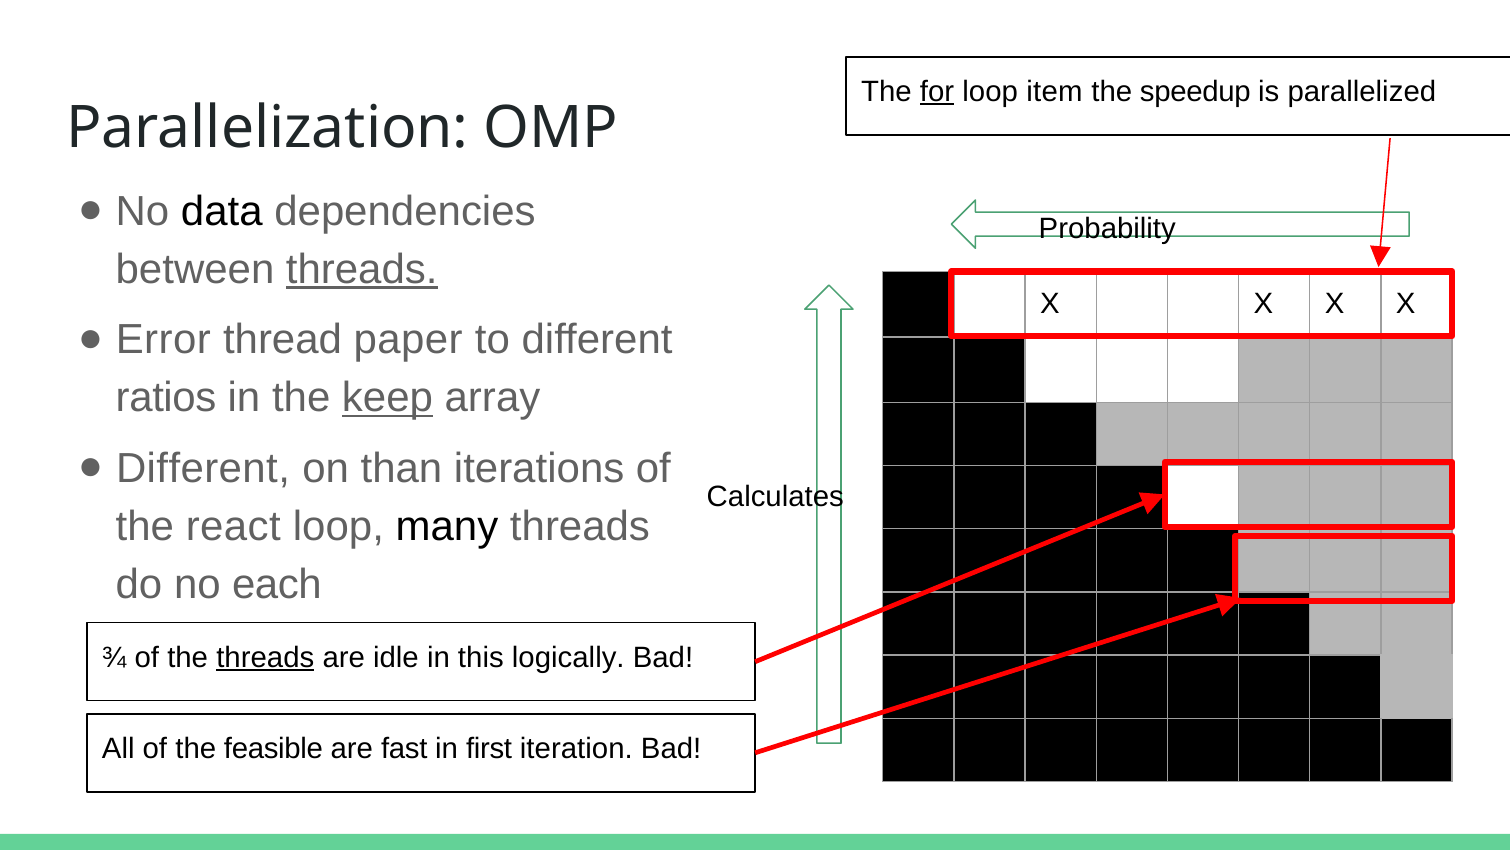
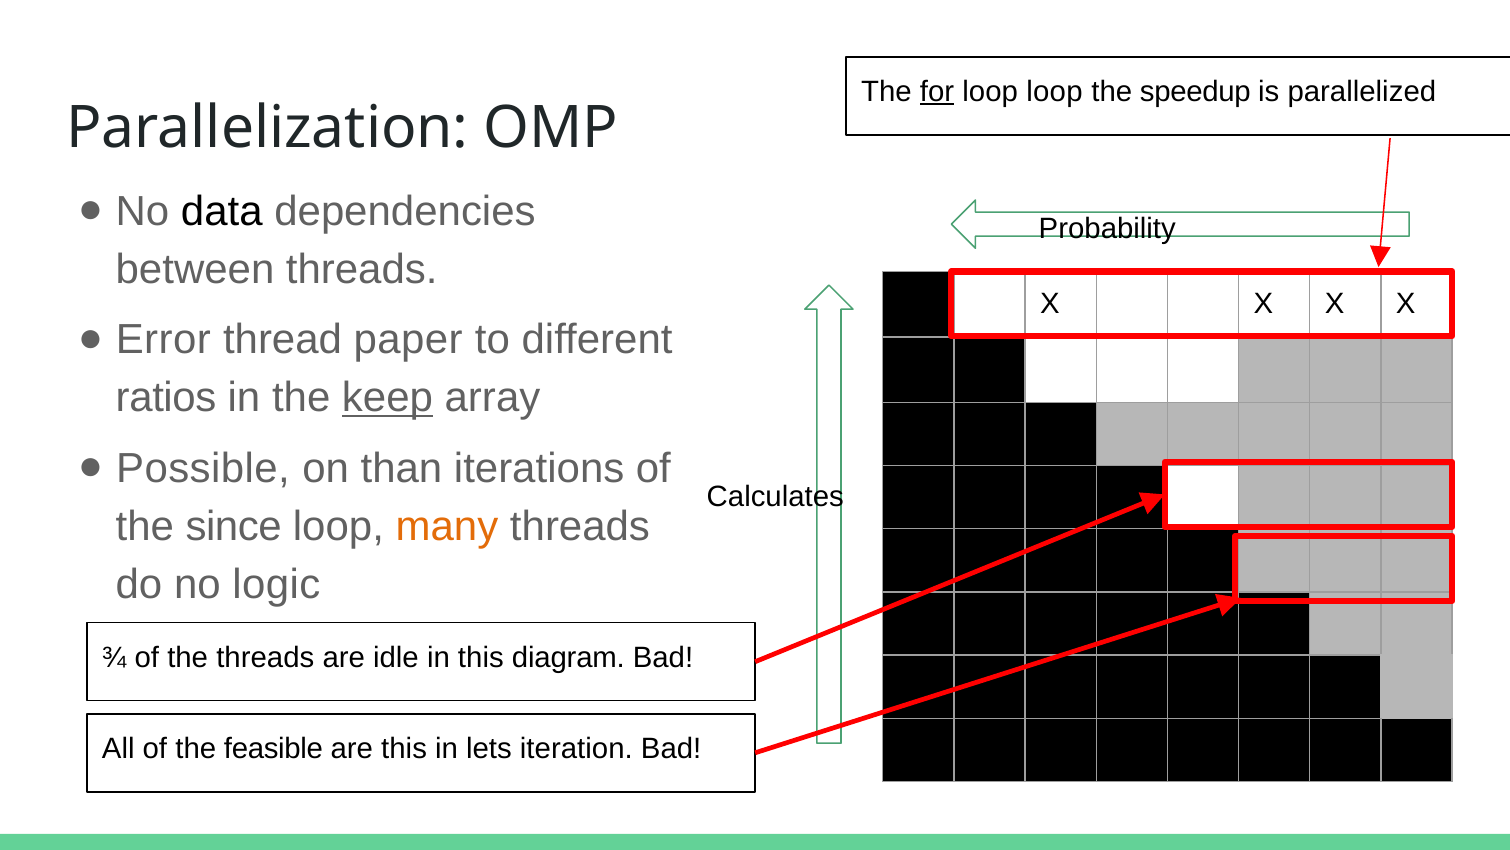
loop item: item -> loop
threads at (362, 269) underline: present -> none
Different at (203, 468): Different -> Possible
react: react -> since
many colour: black -> orange
each: each -> logic
threads at (265, 657) underline: present -> none
logically: logically -> diagram
are fast: fast -> this
first: first -> lets
